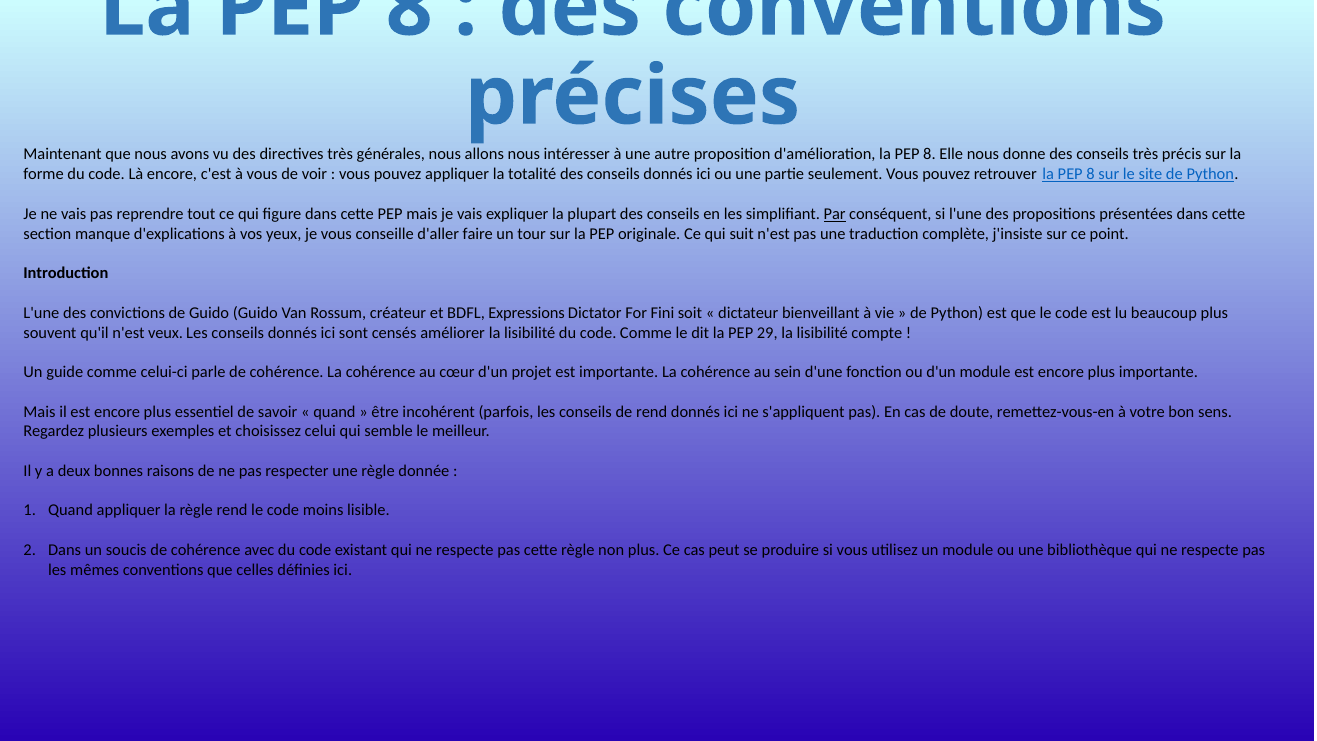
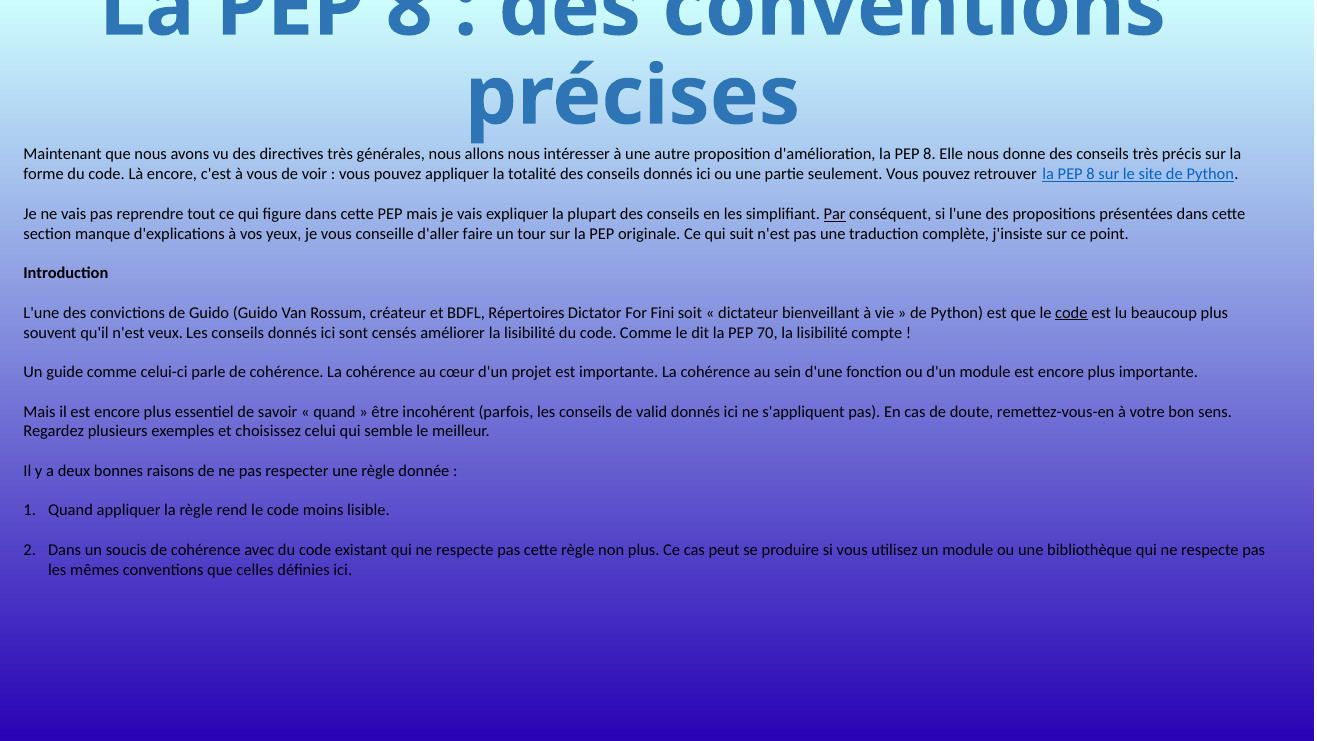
Expressions: Expressions -> Répertoires
code at (1071, 313) underline: none -> present
29: 29 -> 70
de rend: rend -> valid
